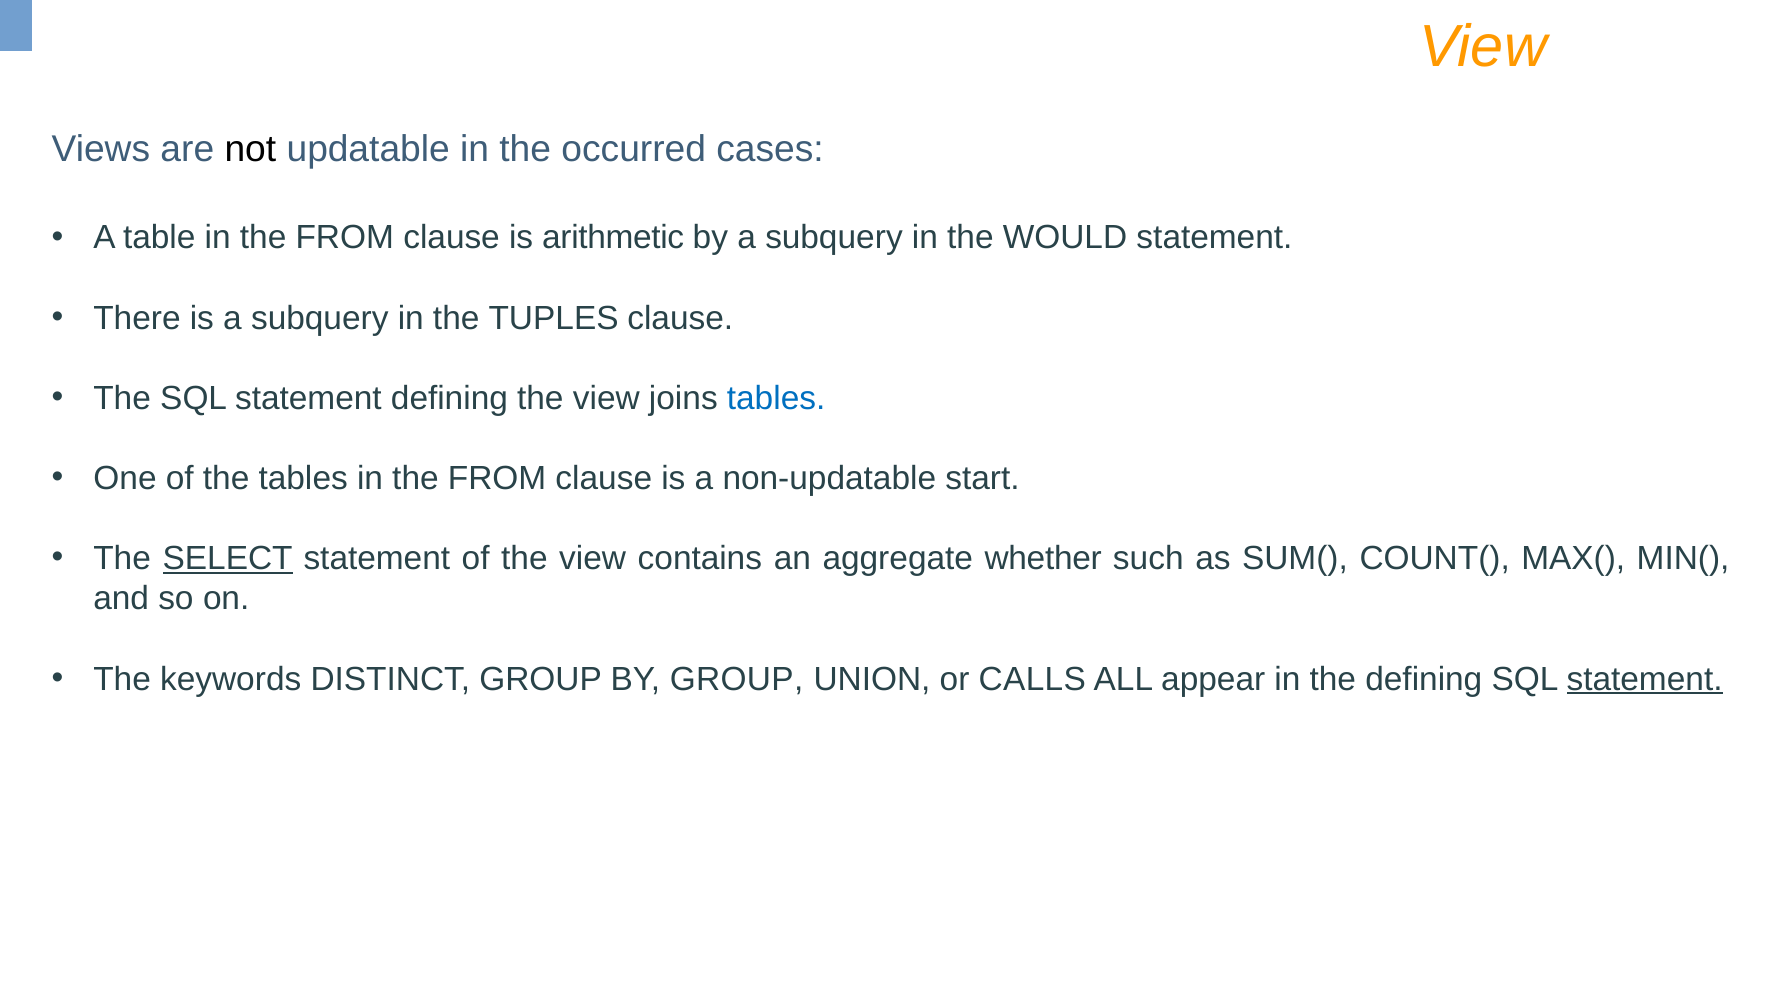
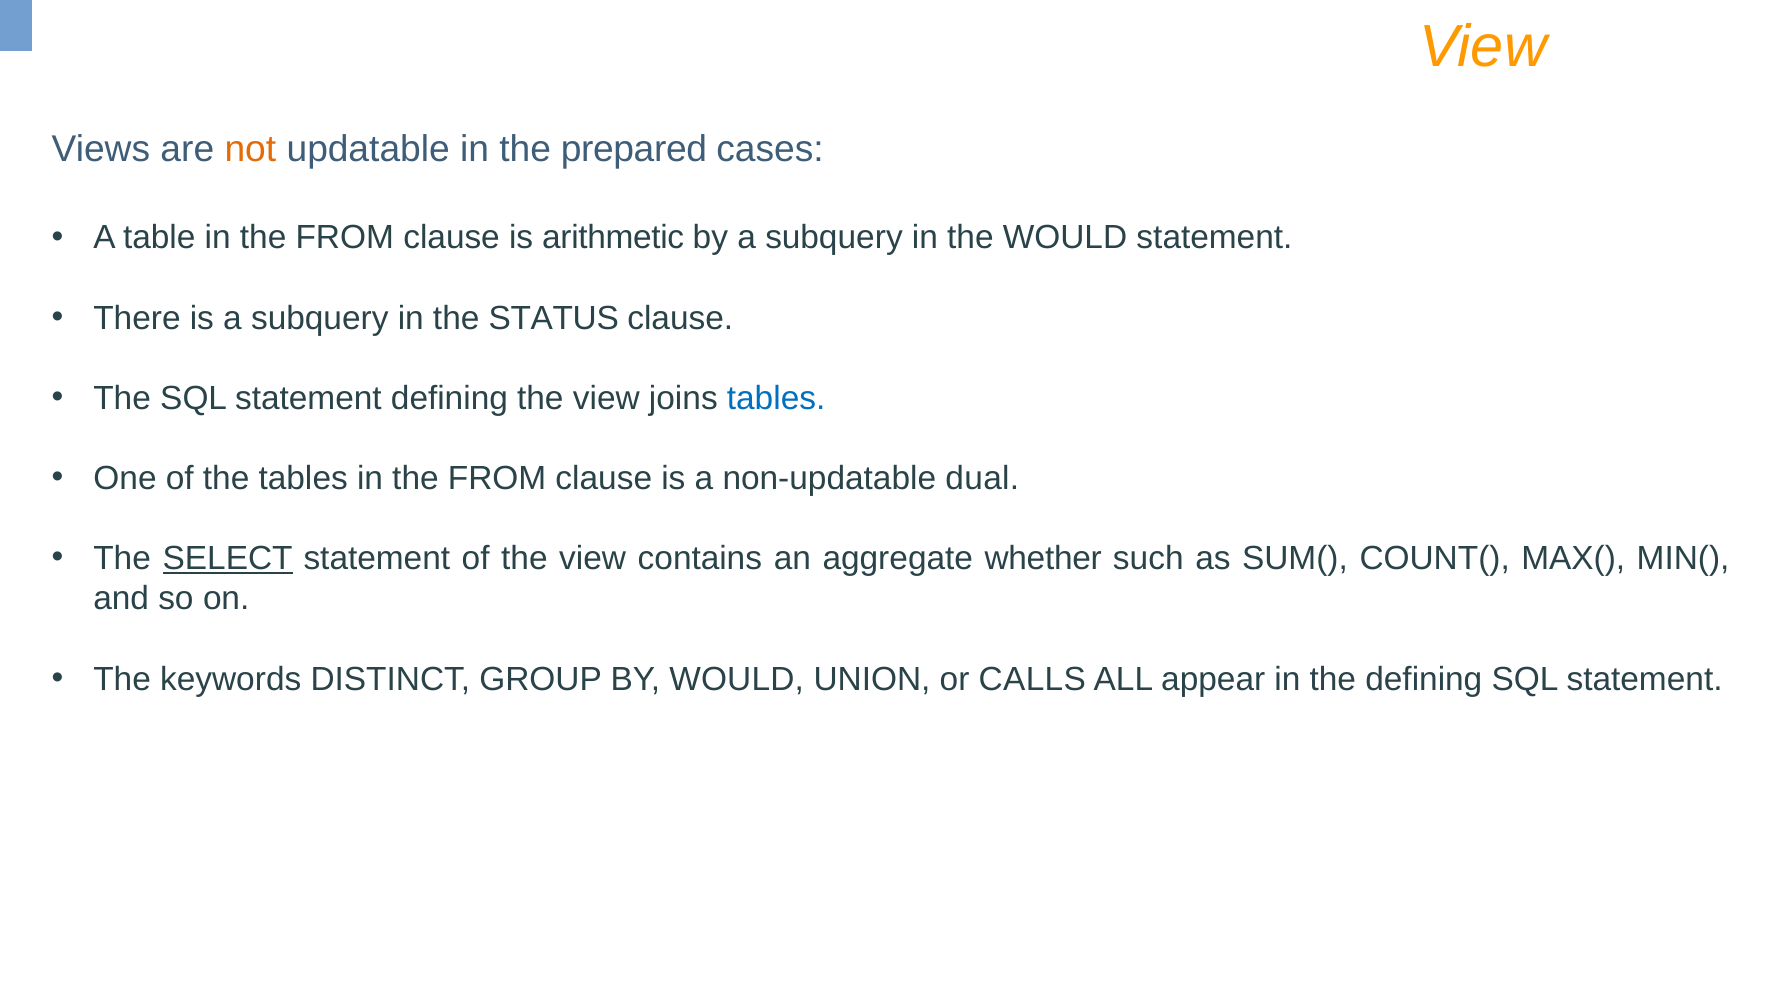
not colour: black -> orange
occurred: occurred -> prepared
TUPLES: TUPLES -> STATUS
start: start -> dual
BY GROUP: GROUP -> WOULD
statement at (1645, 679) underline: present -> none
